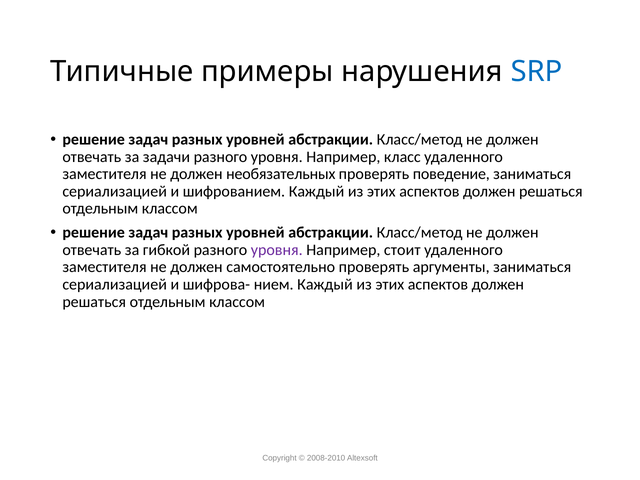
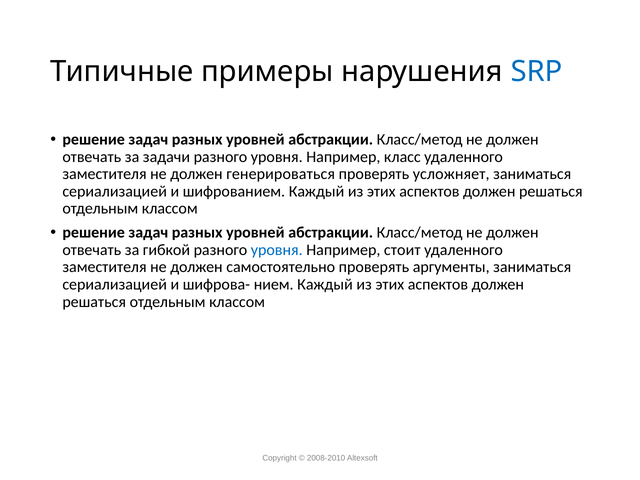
необязательных: необязательных -> генерироваться
поведение: поведение -> усложняет
уровня at (277, 250) colour: purple -> blue
